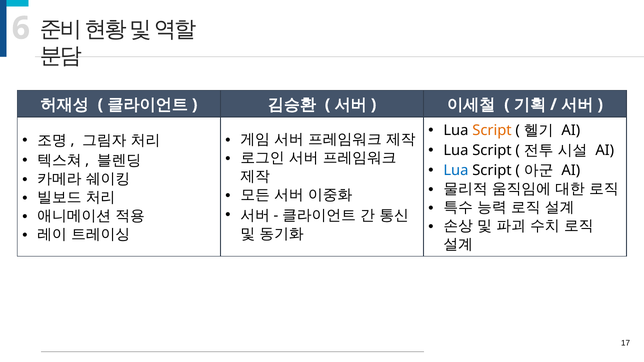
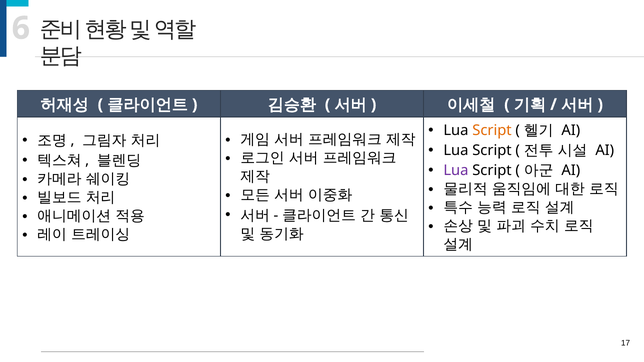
Lua at (456, 171) colour: blue -> purple
